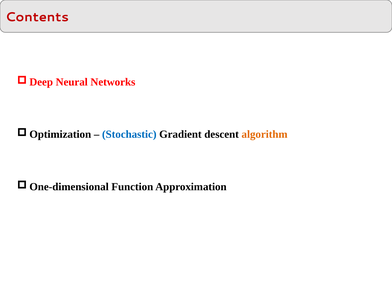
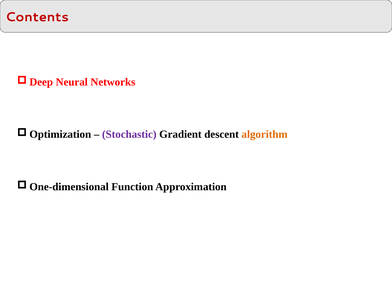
Stochastic colour: blue -> purple
